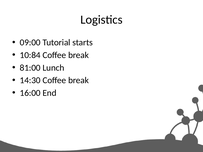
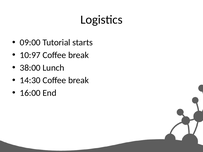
10:84: 10:84 -> 10:97
81:00: 81:00 -> 38:00
